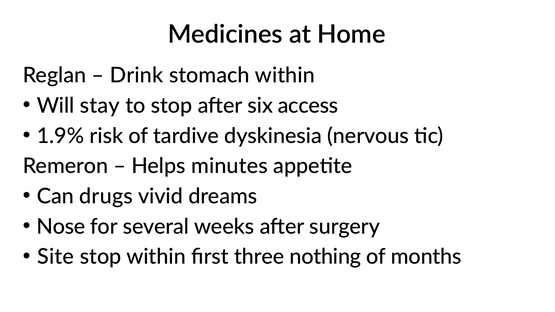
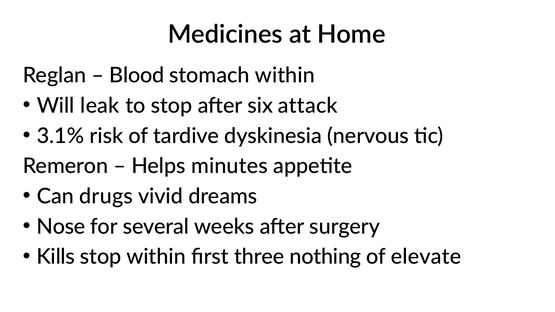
Drink: Drink -> Blood
stay: stay -> leak
access: access -> attack
1.9%: 1.9% -> 3.1%
Site: Site -> Kills
months: months -> elevate
